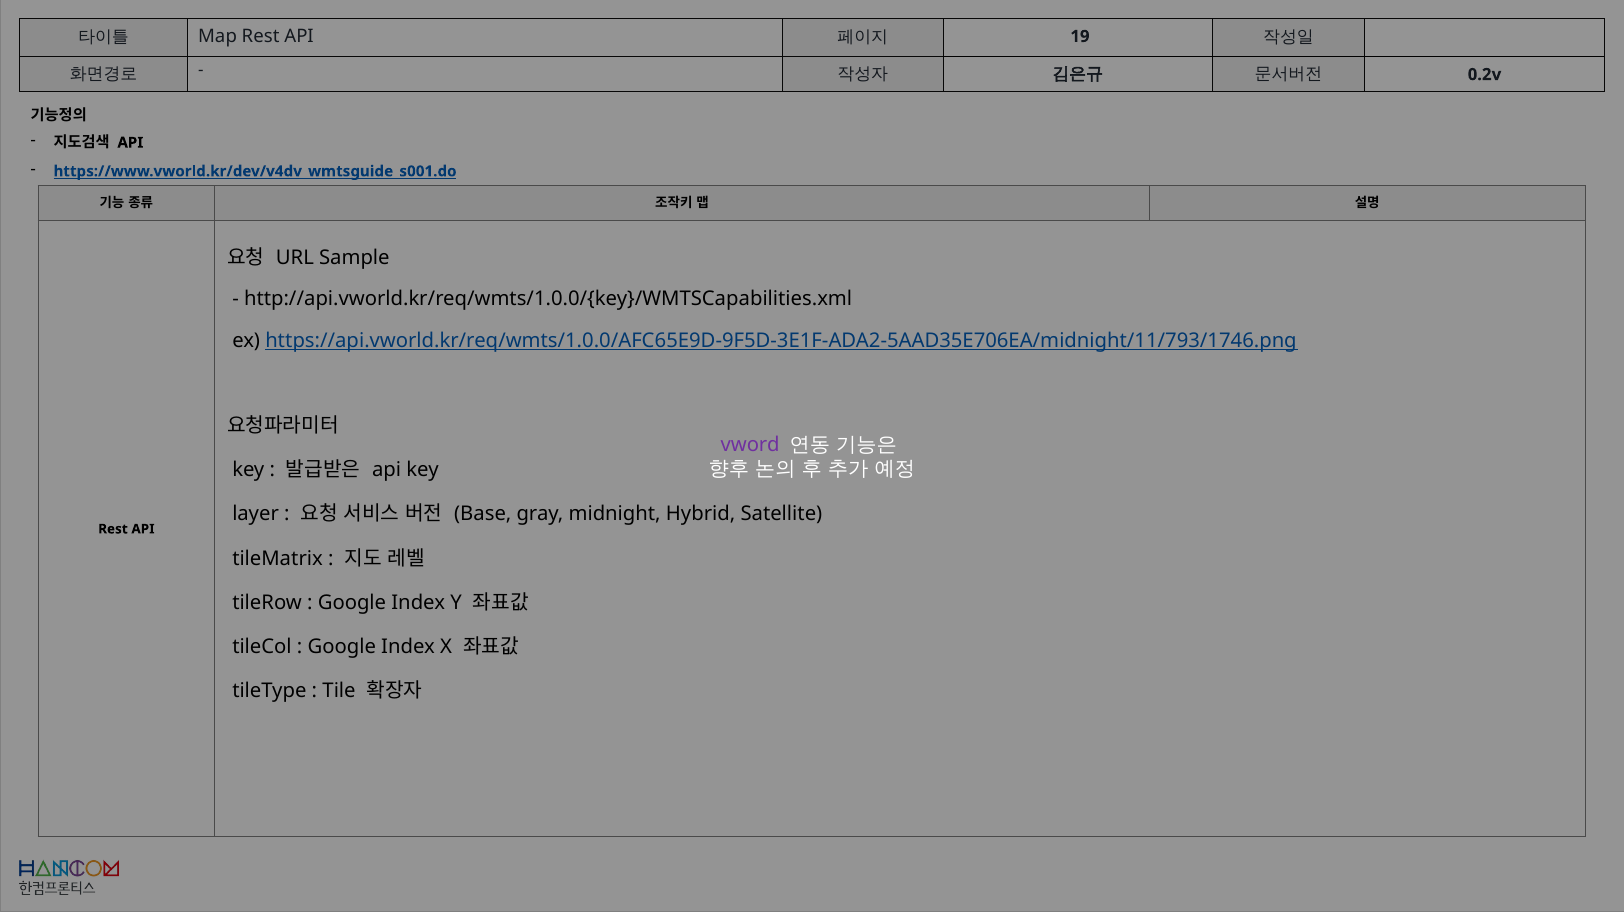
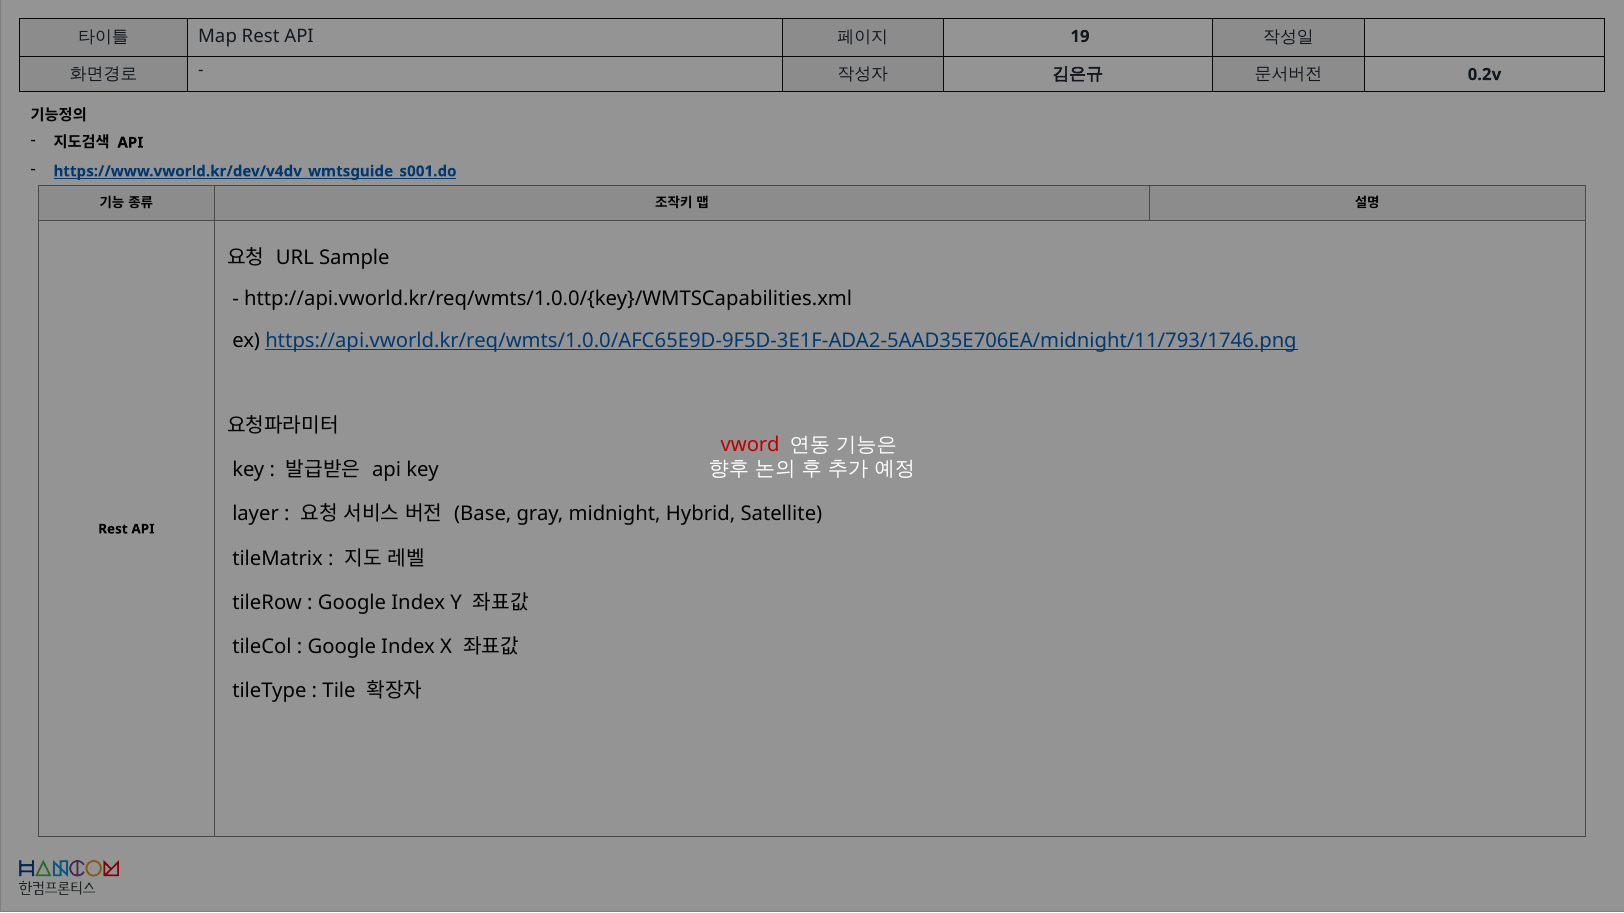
vword colour: purple -> red
